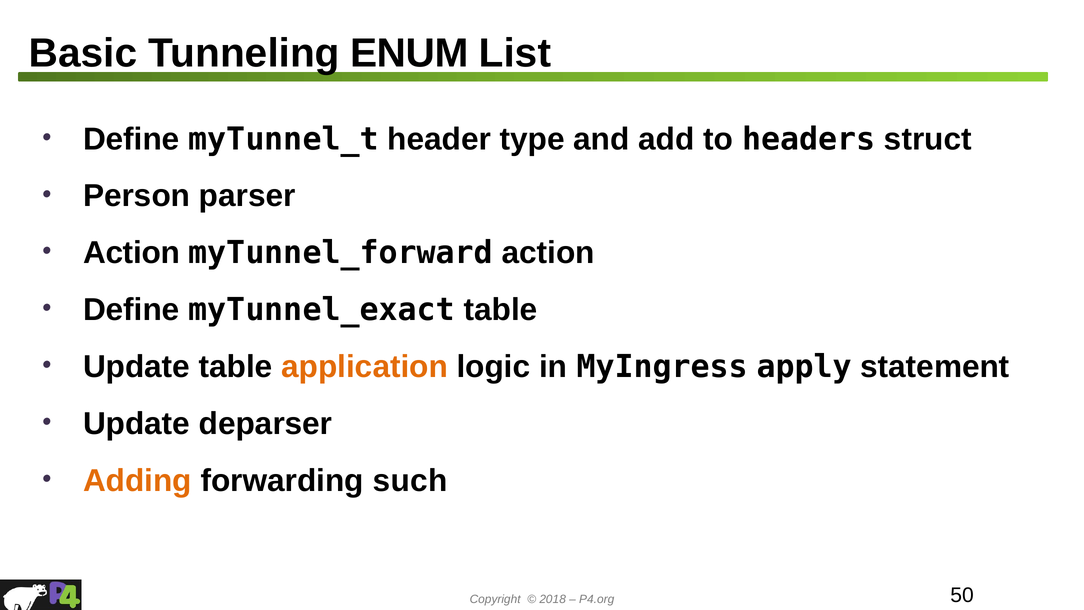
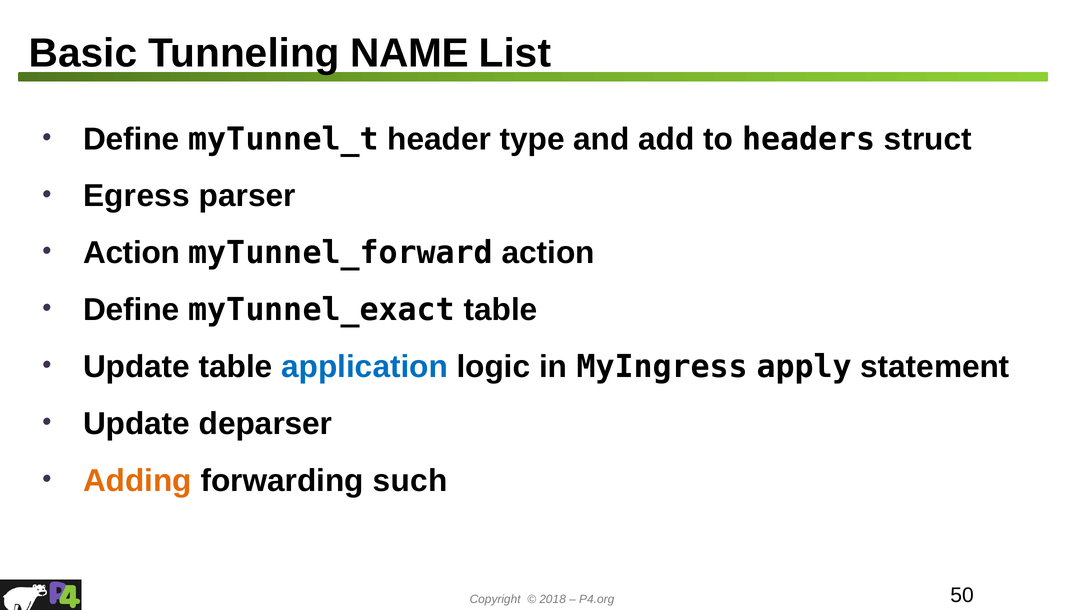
ENUM: ENUM -> NAME
Person: Person -> Egress
application colour: orange -> blue
